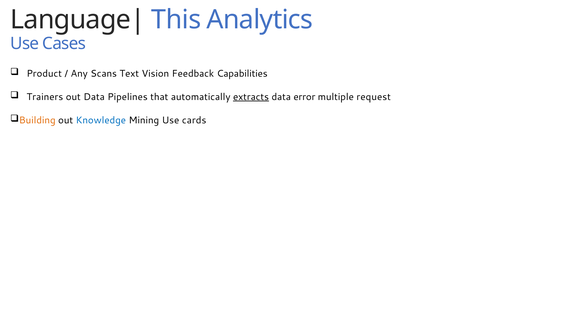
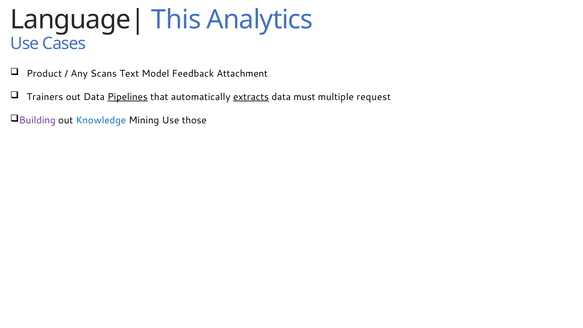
Vision: Vision -> Model
Capabilities: Capabilities -> Attachment
Pipelines underline: none -> present
error: error -> must
Building colour: orange -> purple
cards: cards -> those
